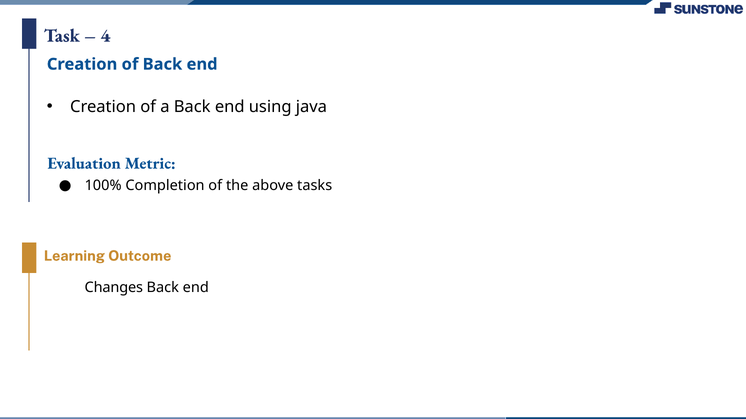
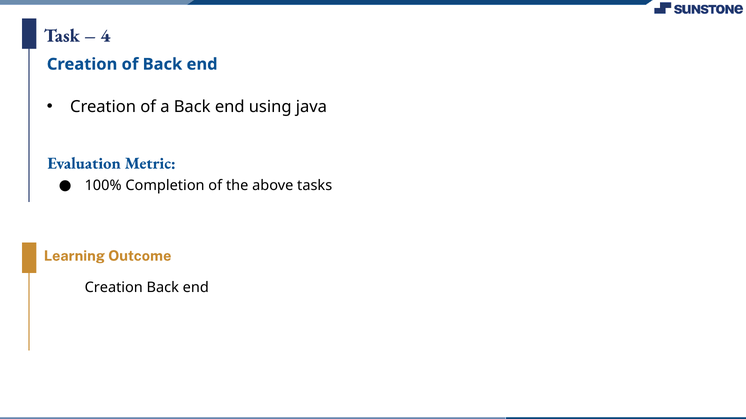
Changes at (114, 288): Changes -> Creation
